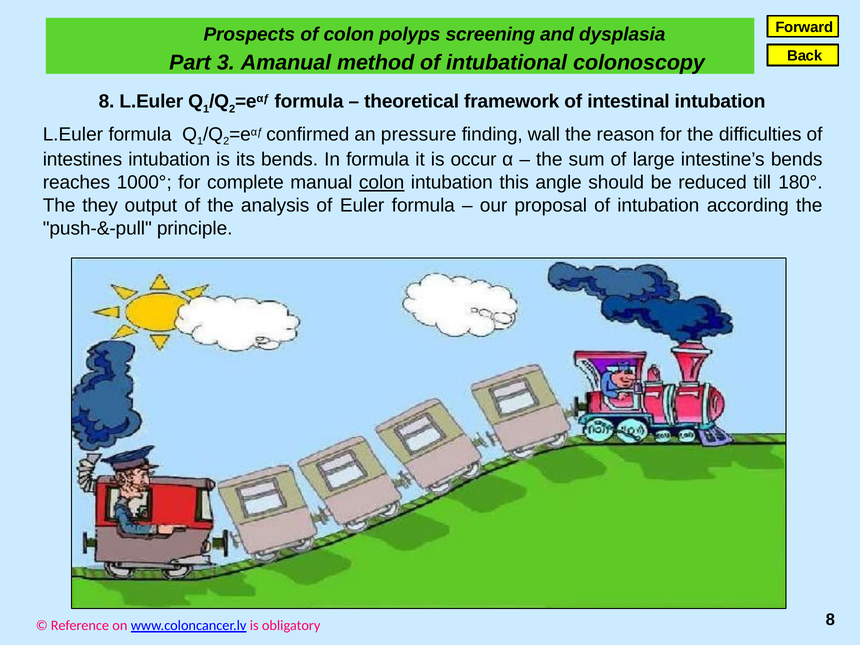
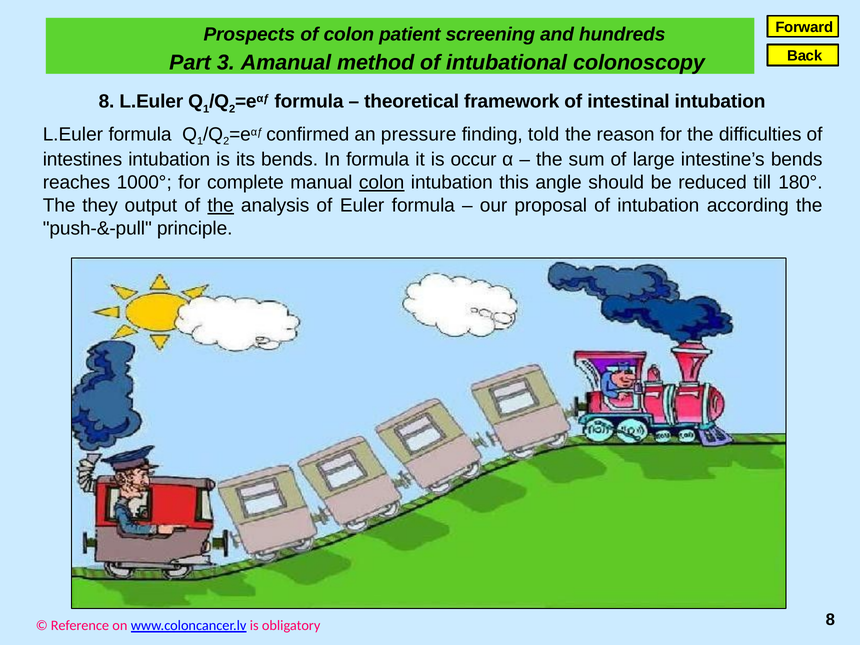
polyps: polyps -> patient
dysplasia: dysplasia -> hundreds
wall: wall -> told
the at (221, 205) underline: none -> present
